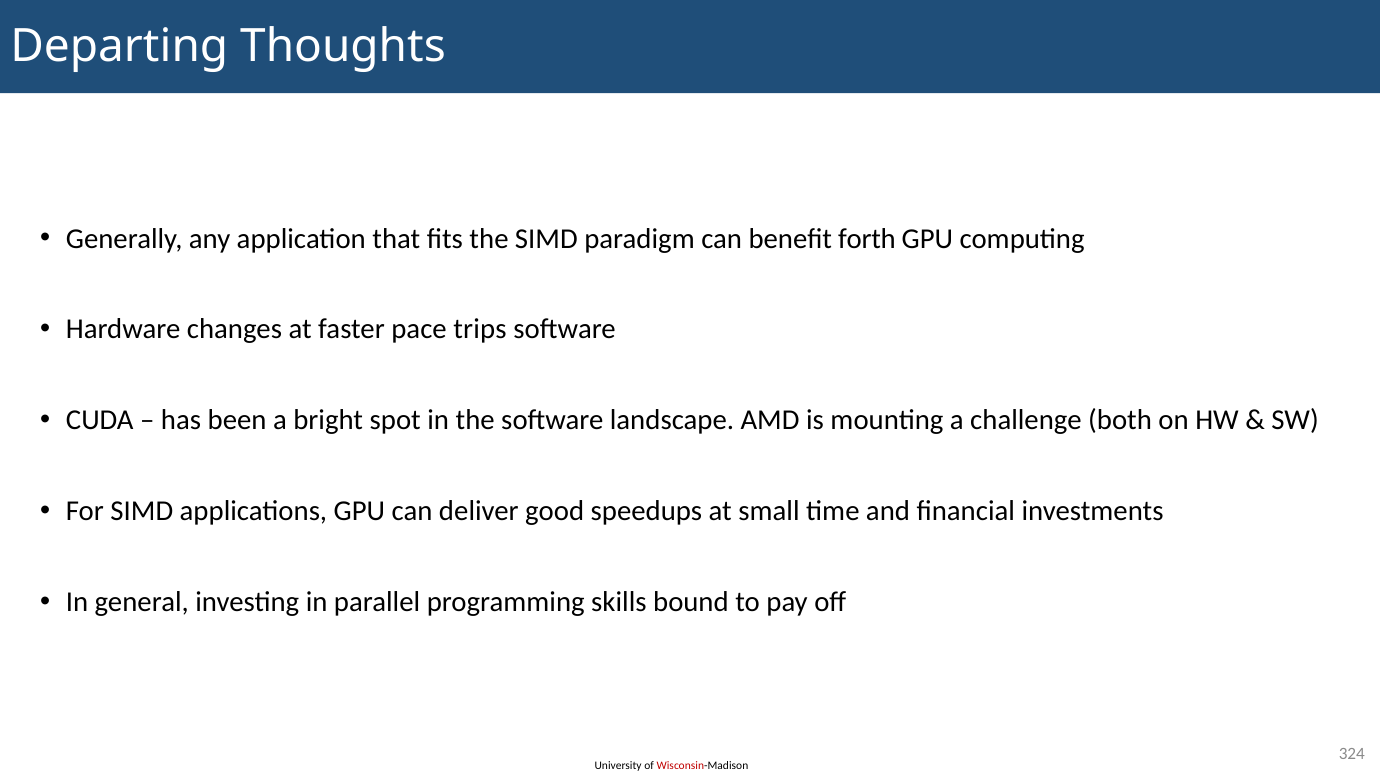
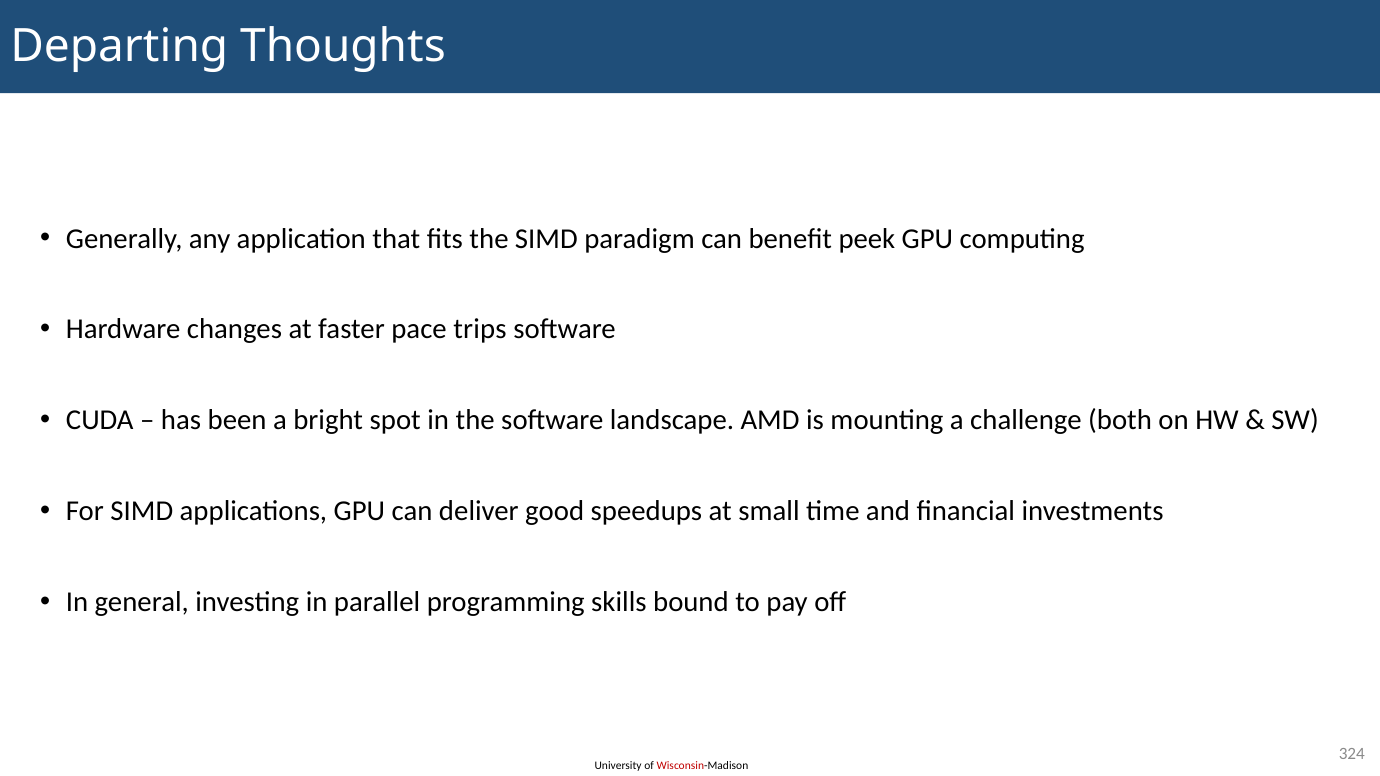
forth: forth -> peek
